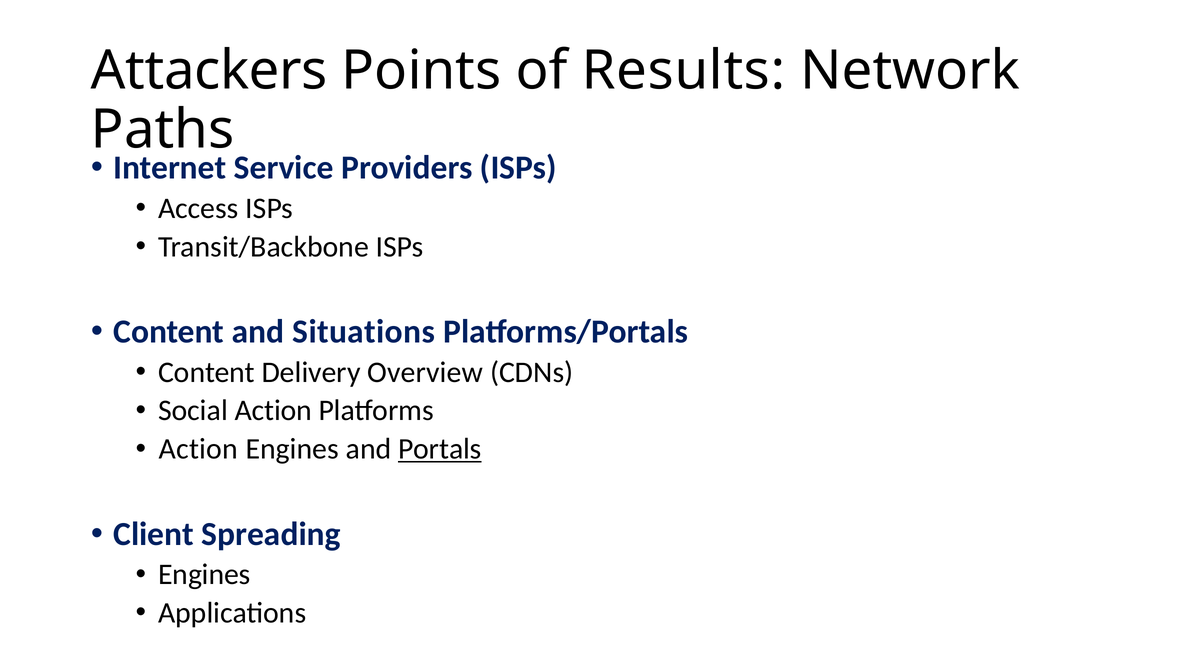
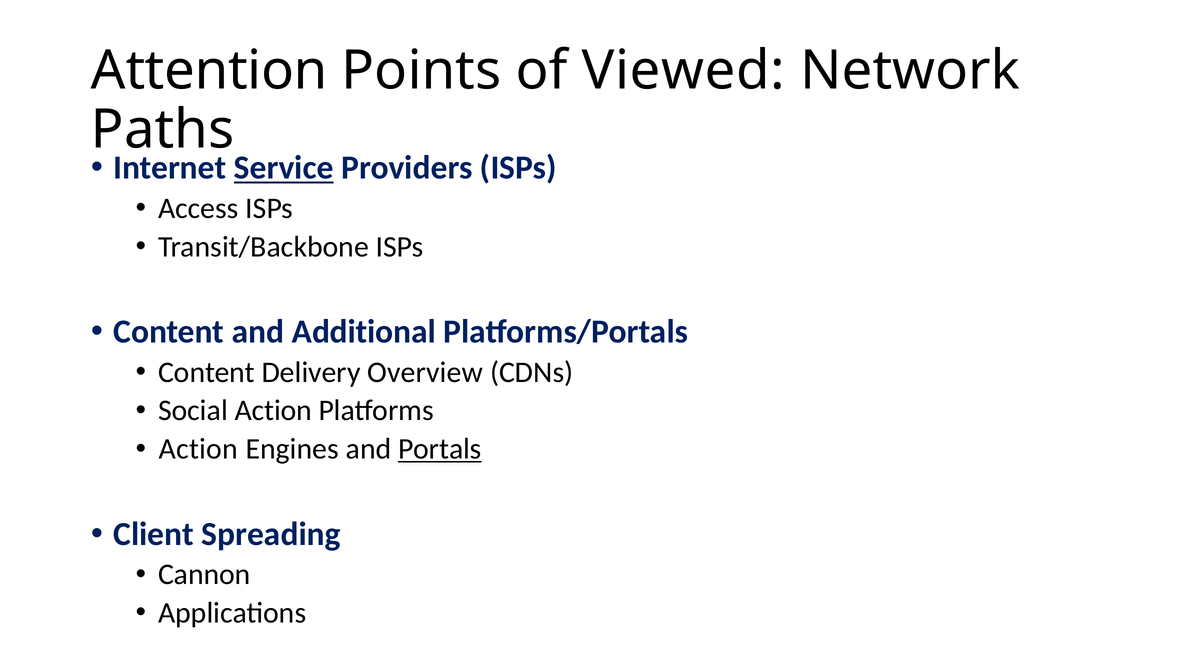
Attackers: Attackers -> Attention
Results: Results -> Viewed
Service underline: none -> present
Situations: Situations -> Additional
Engines at (204, 575): Engines -> Cannon
